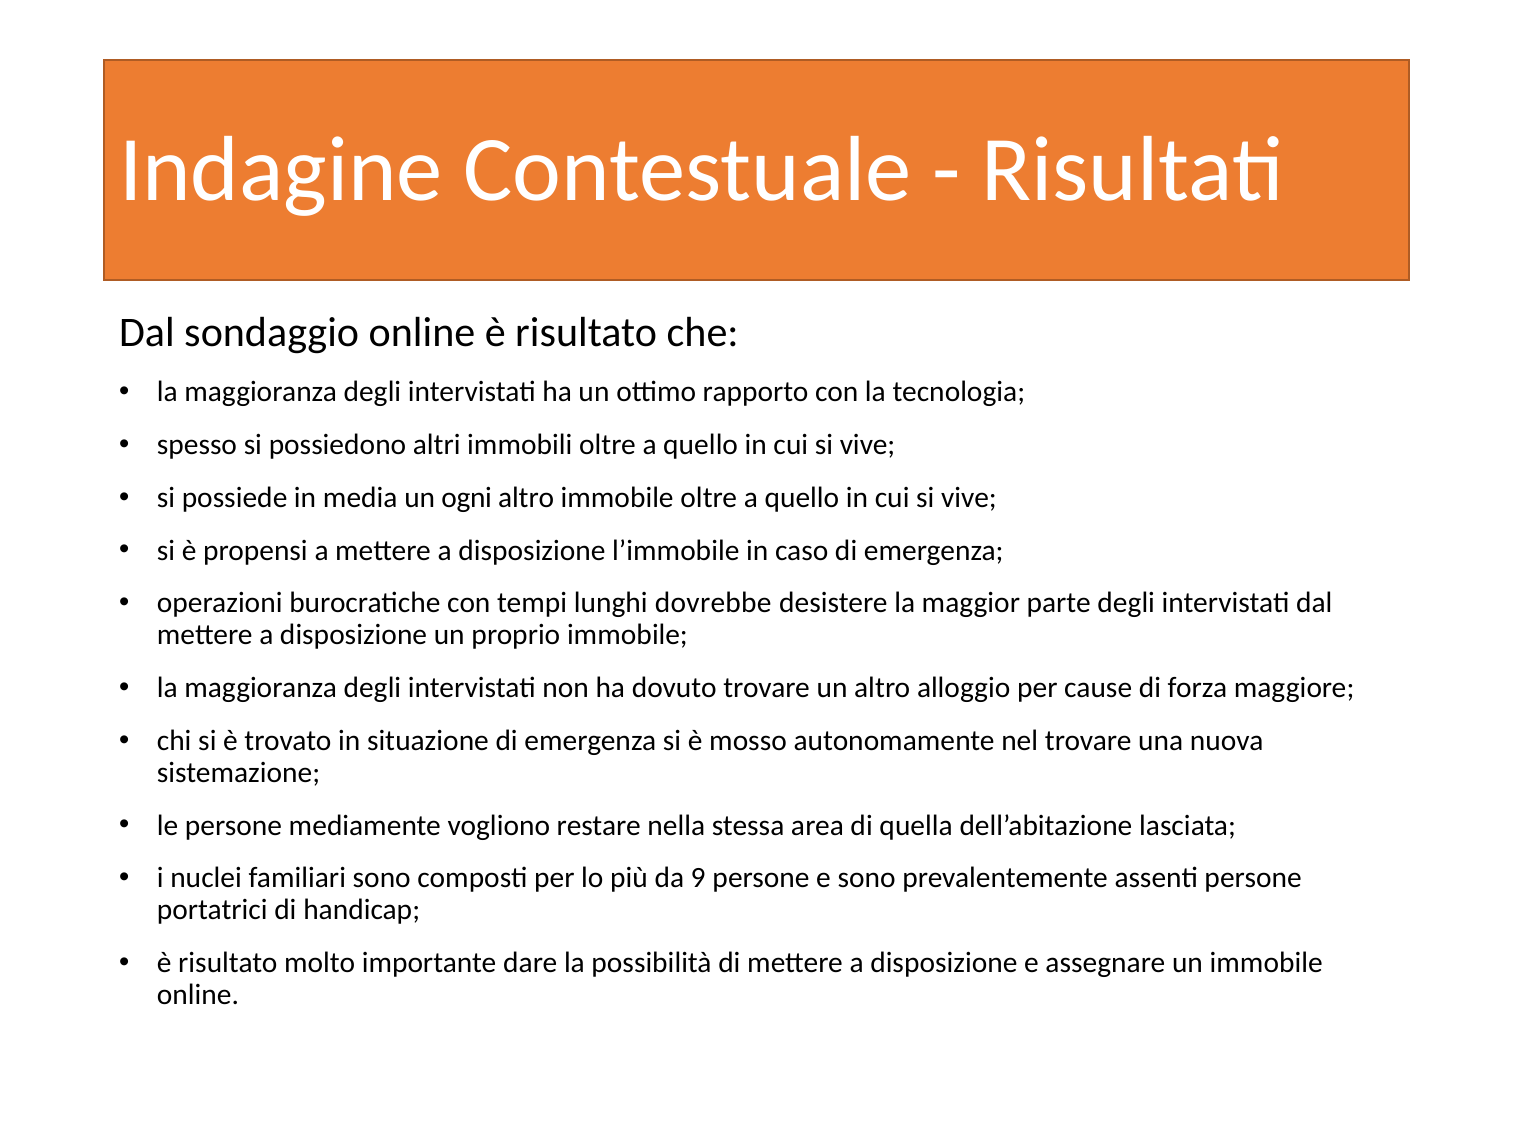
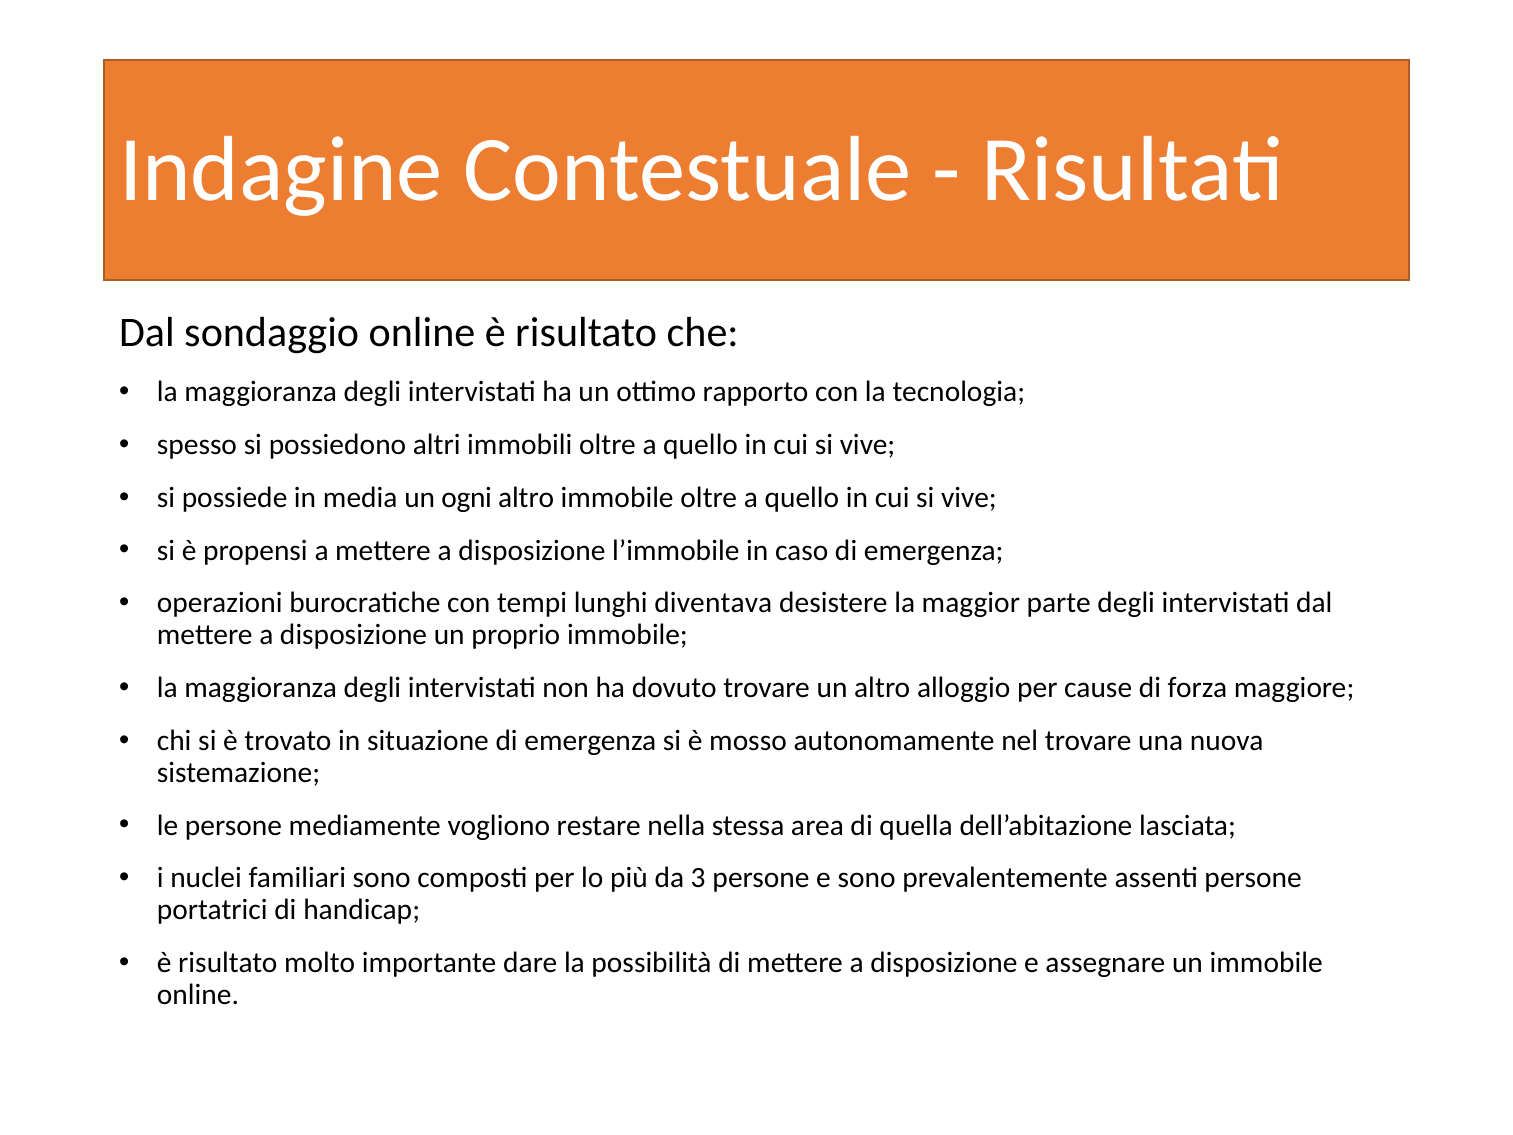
dovrebbe: dovrebbe -> diventava
9: 9 -> 3
